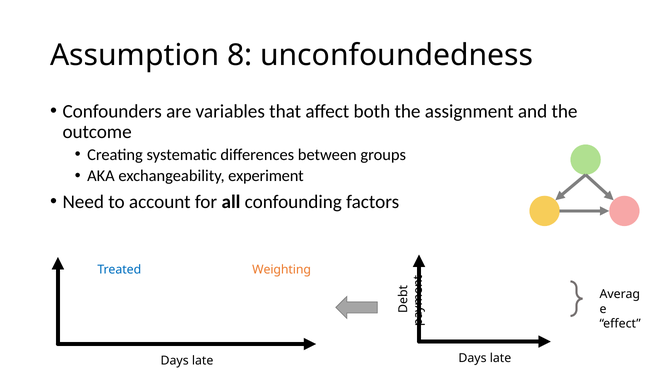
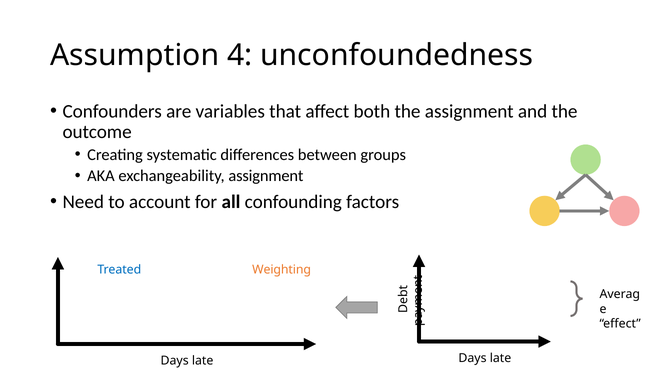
8: 8 -> 4
exchangeability experiment: experiment -> assignment
